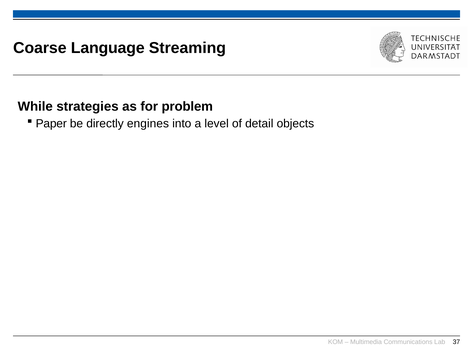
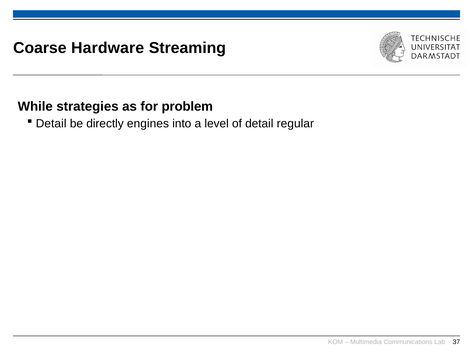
Language: Language -> Hardware
Paper at (51, 124): Paper -> Detail
objects: objects -> regular
